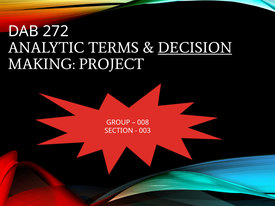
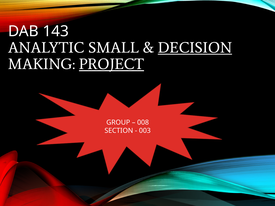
272: 272 -> 143
TERMS: TERMS -> SMALL
PROJECT underline: none -> present
